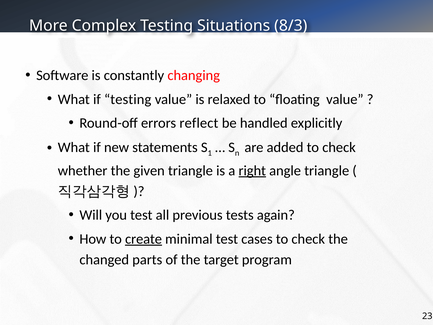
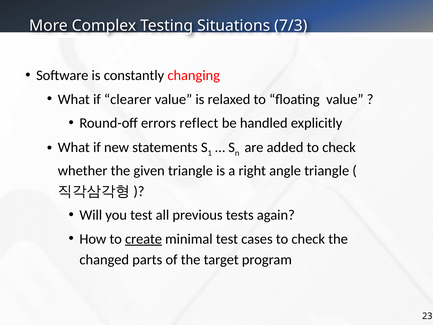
8/3: 8/3 -> 7/3
if testing: testing -> clearer
right underline: present -> none
